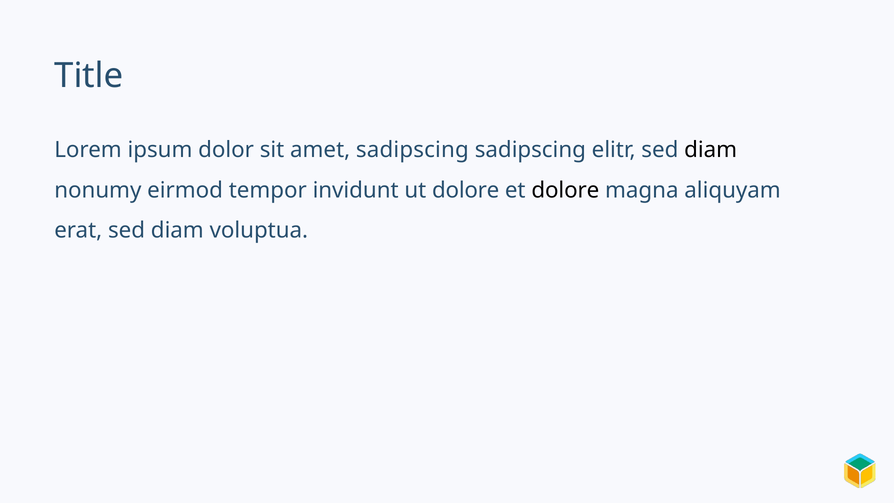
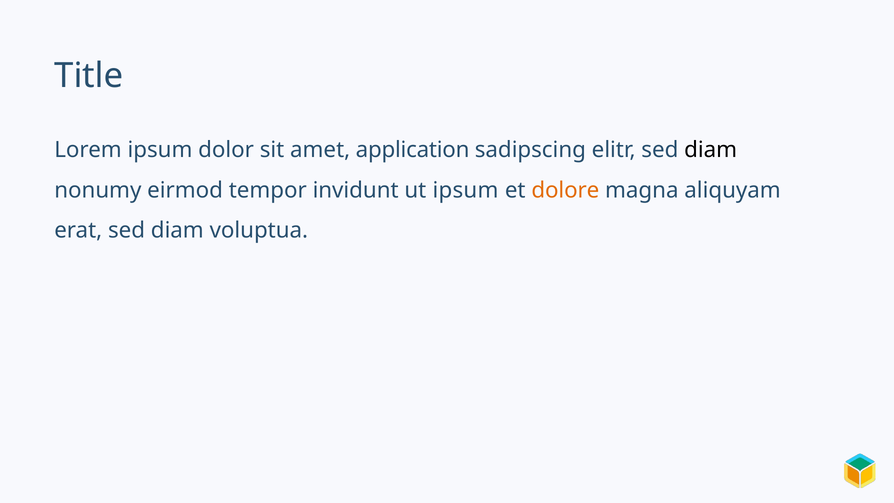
amet sadipscing: sadipscing -> application
ut dolore: dolore -> ipsum
dolore at (565, 190) colour: black -> orange
